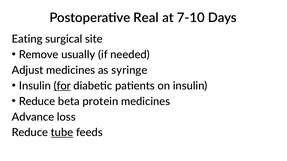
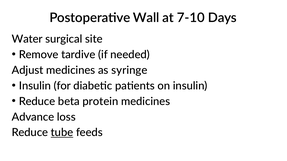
Real: Real -> Wall
Eating: Eating -> Water
usually: usually -> tardive
for underline: present -> none
